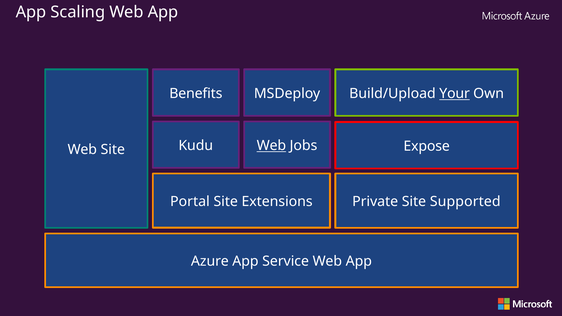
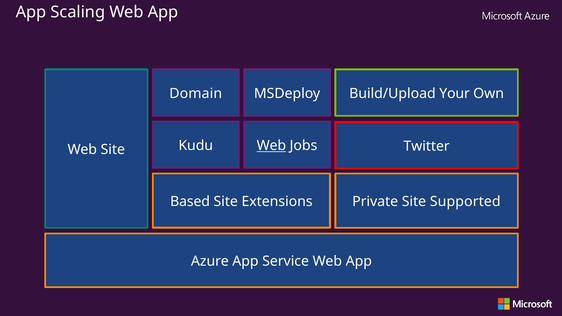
Benefits: Benefits -> Domain
Your underline: present -> none
Expose: Expose -> Twitter
Portal: Portal -> Based
